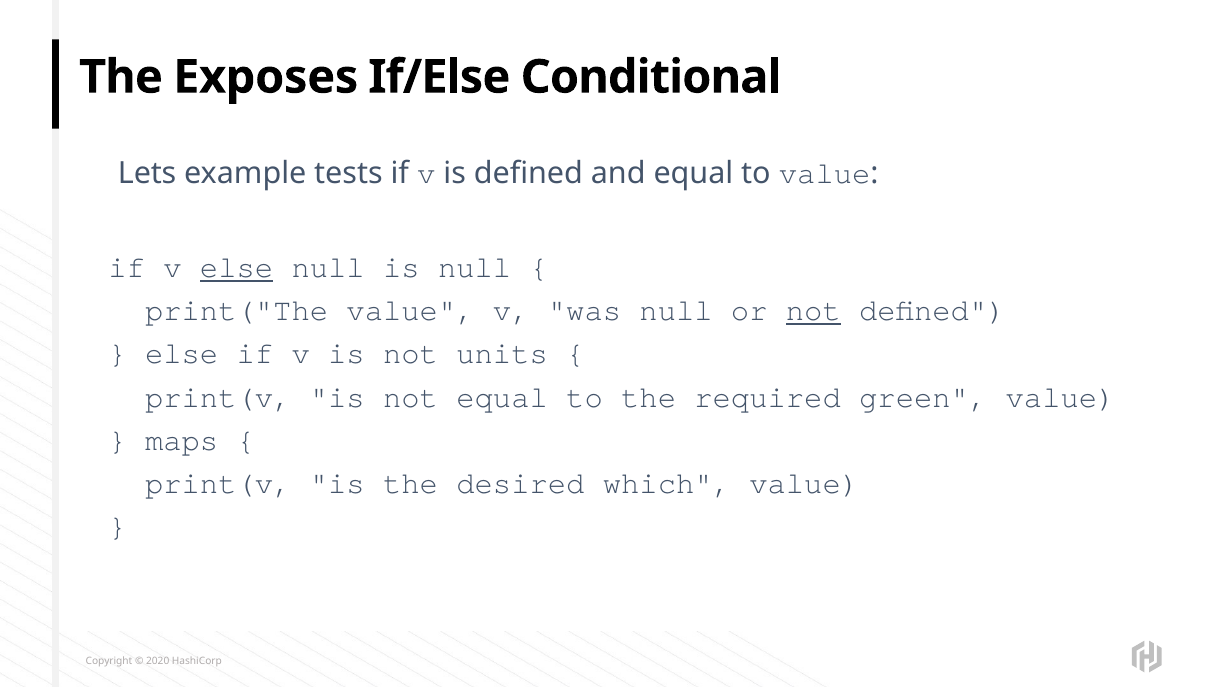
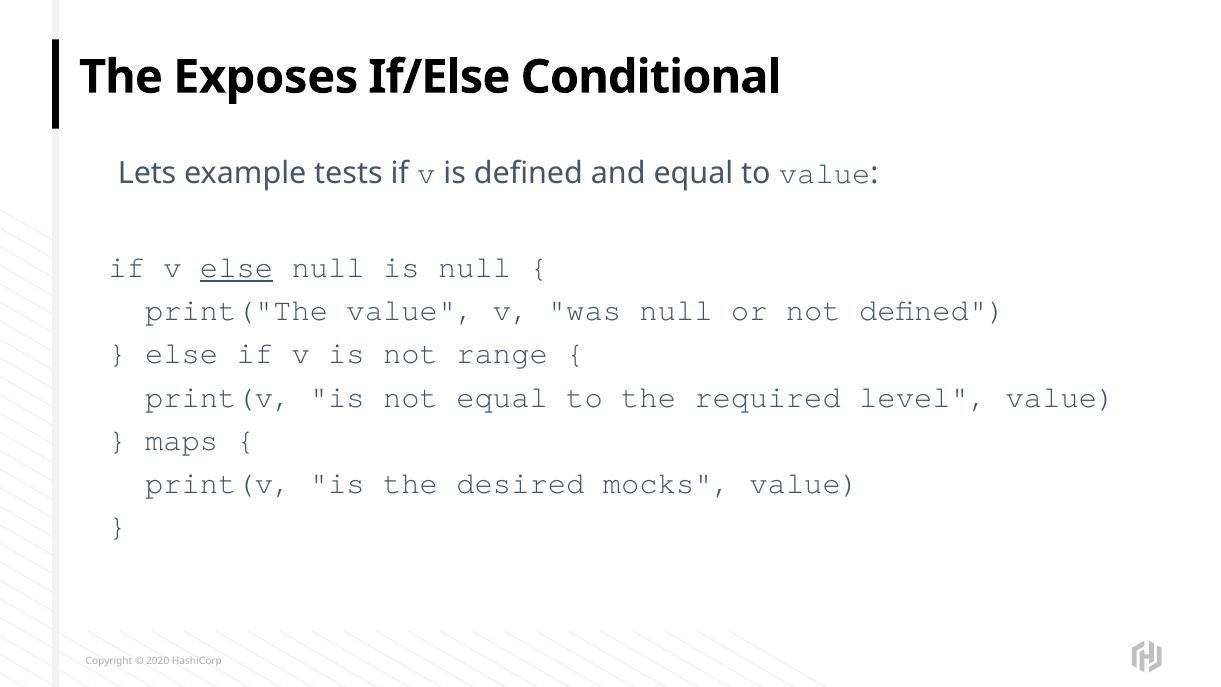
not at (813, 311) underline: present -> none
units: units -> range
green: green -> level
which: which -> mocks
